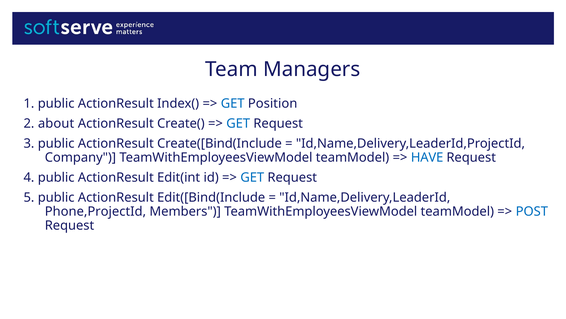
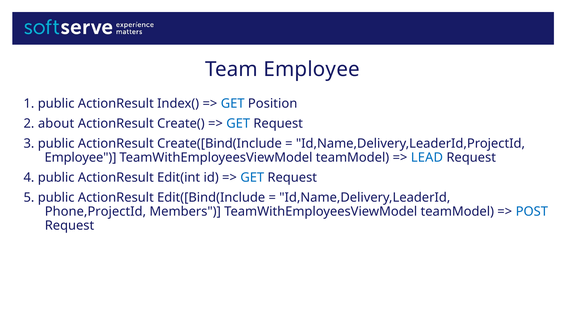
Team Managers: Managers -> Employee
Company at (80, 157): Company -> Employee
HAVE: HAVE -> LEAD
